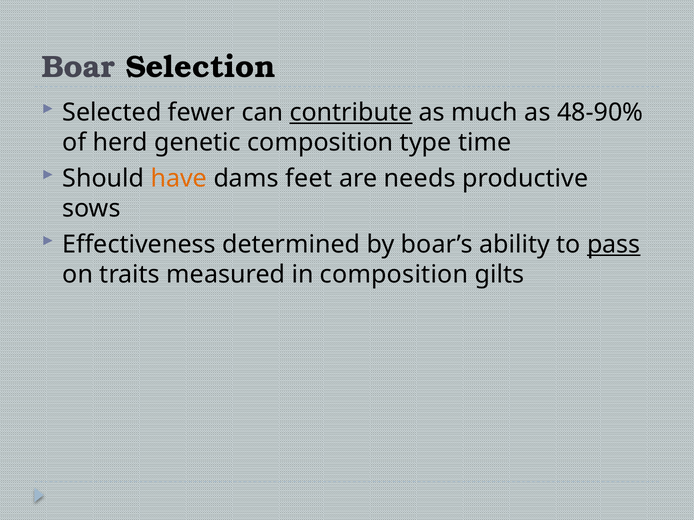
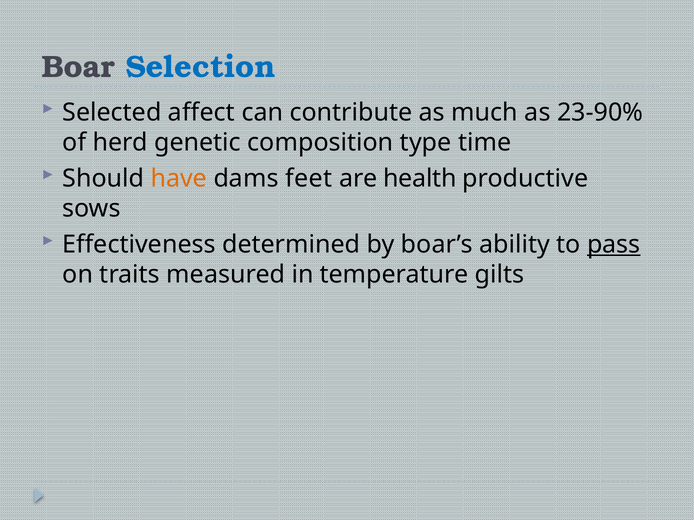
Selection colour: black -> blue
fewer: fewer -> affect
contribute underline: present -> none
48-90%: 48-90% -> 23-90%
needs: needs -> health
in composition: composition -> temperature
